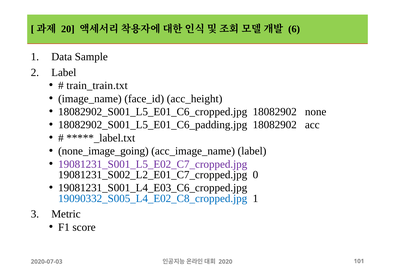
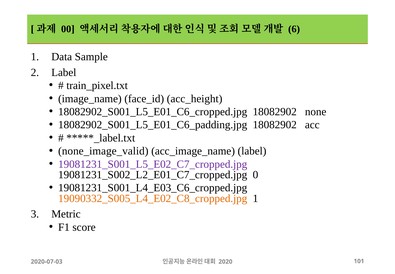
20: 20 -> 00
train_train.txt: train_train.txt -> train_pixel.txt
none_image_going: none_image_going -> none_image_valid
19090332_S005_L4_E02_C8_cropped.jpg colour: blue -> orange
